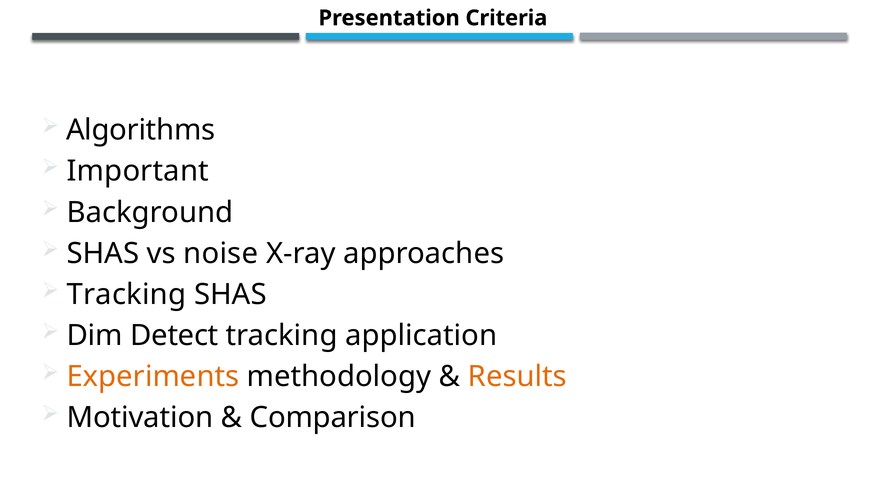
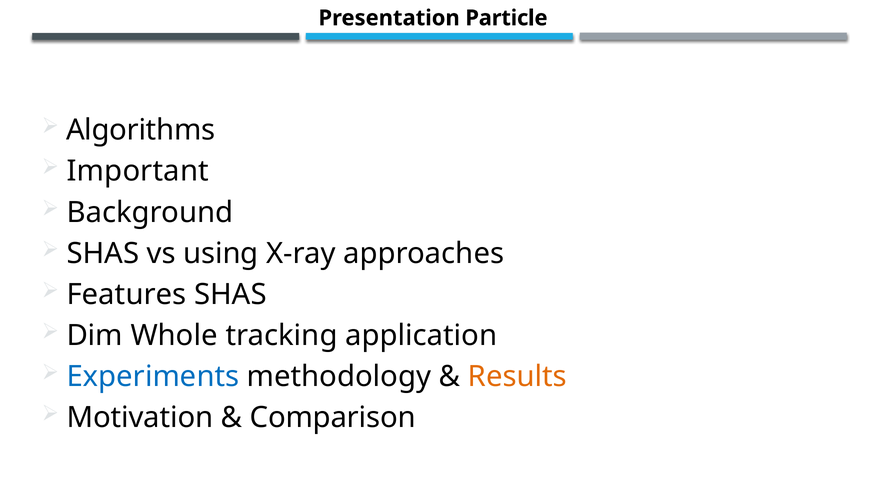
Criteria: Criteria -> Particle
noise: noise -> using
Tracking at (126, 294): Tracking -> Features
Detect: Detect -> Whole
Experiments colour: orange -> blue
